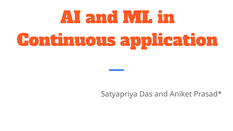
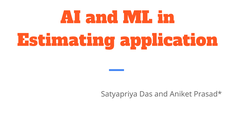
Continuous: Continuous -> Estimating
